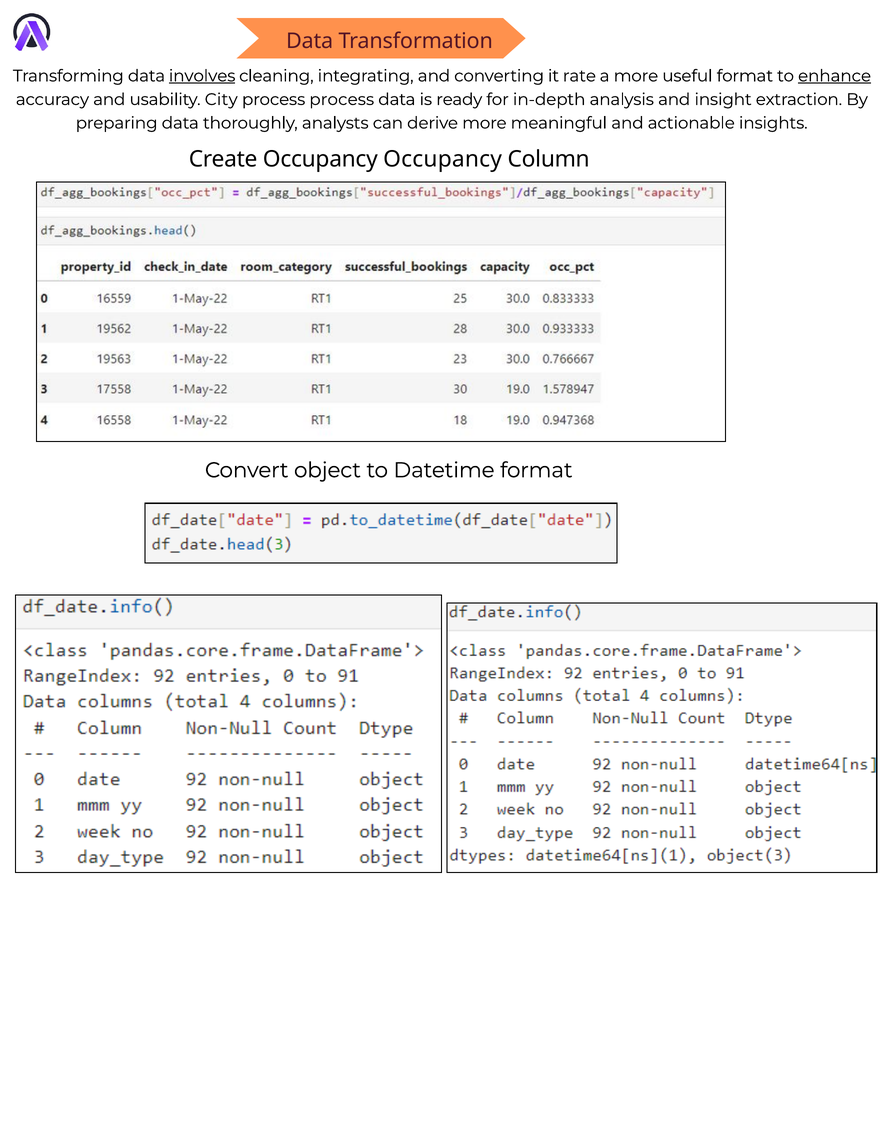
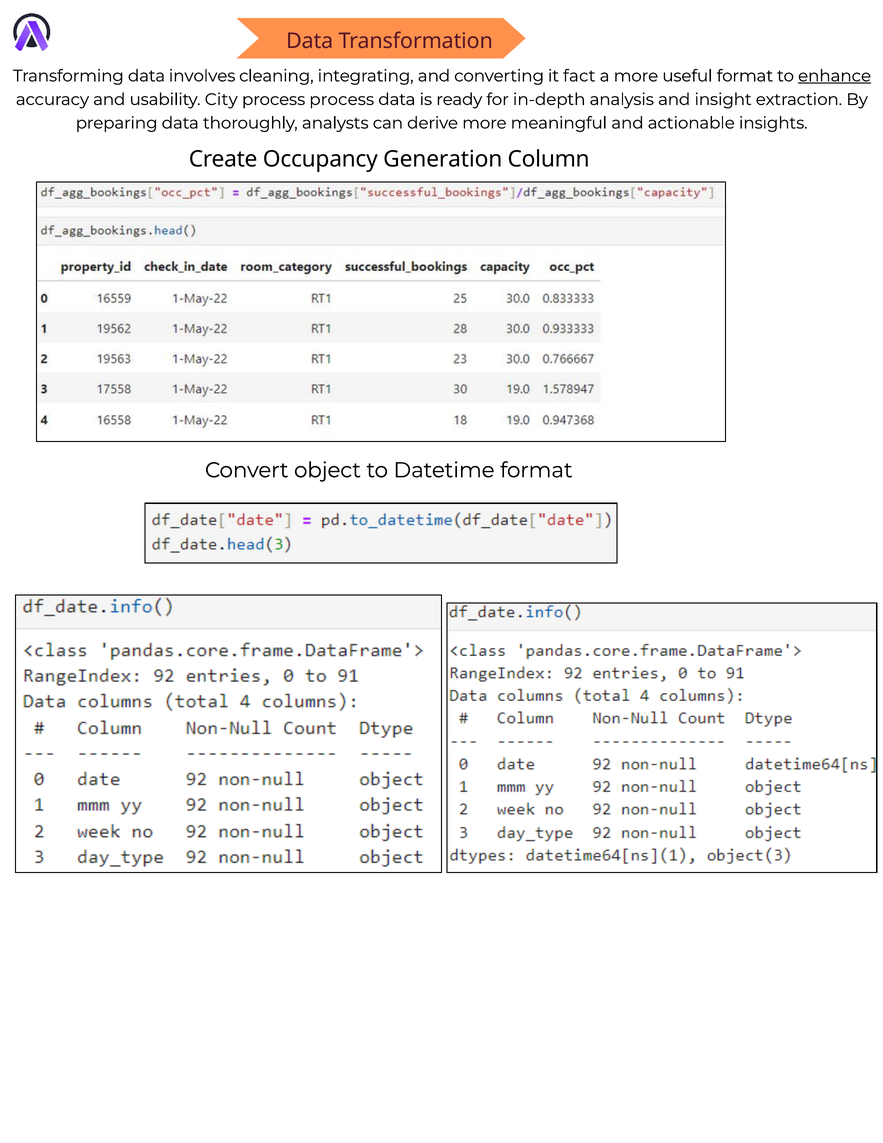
involves underline: present -> none
rate: rate -> fact
Occupancy Occupancy: Occupancy -> Generation
